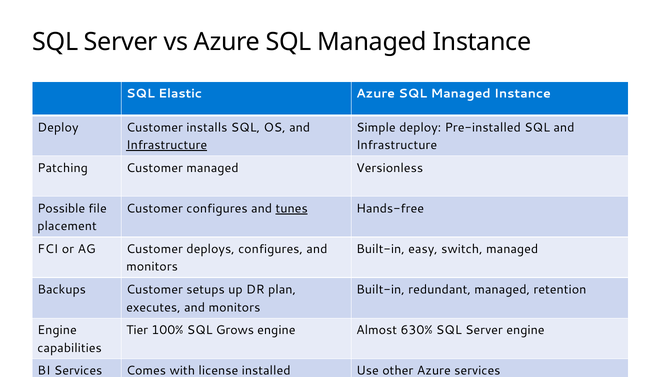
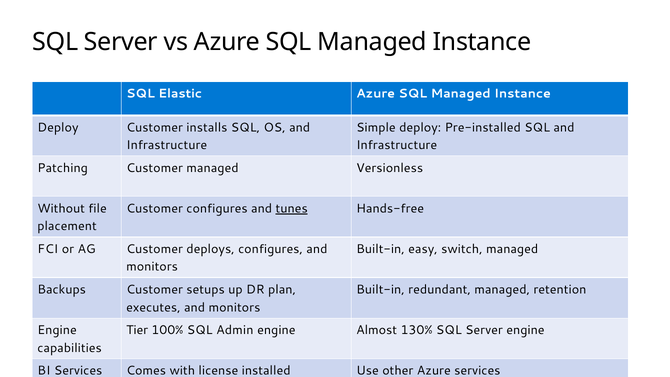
Infrastructure at (167, 145) underline: present -> none
Possible: Possible -> Without
Grows: Grows -> Admin
630%: 630% -> 130%
